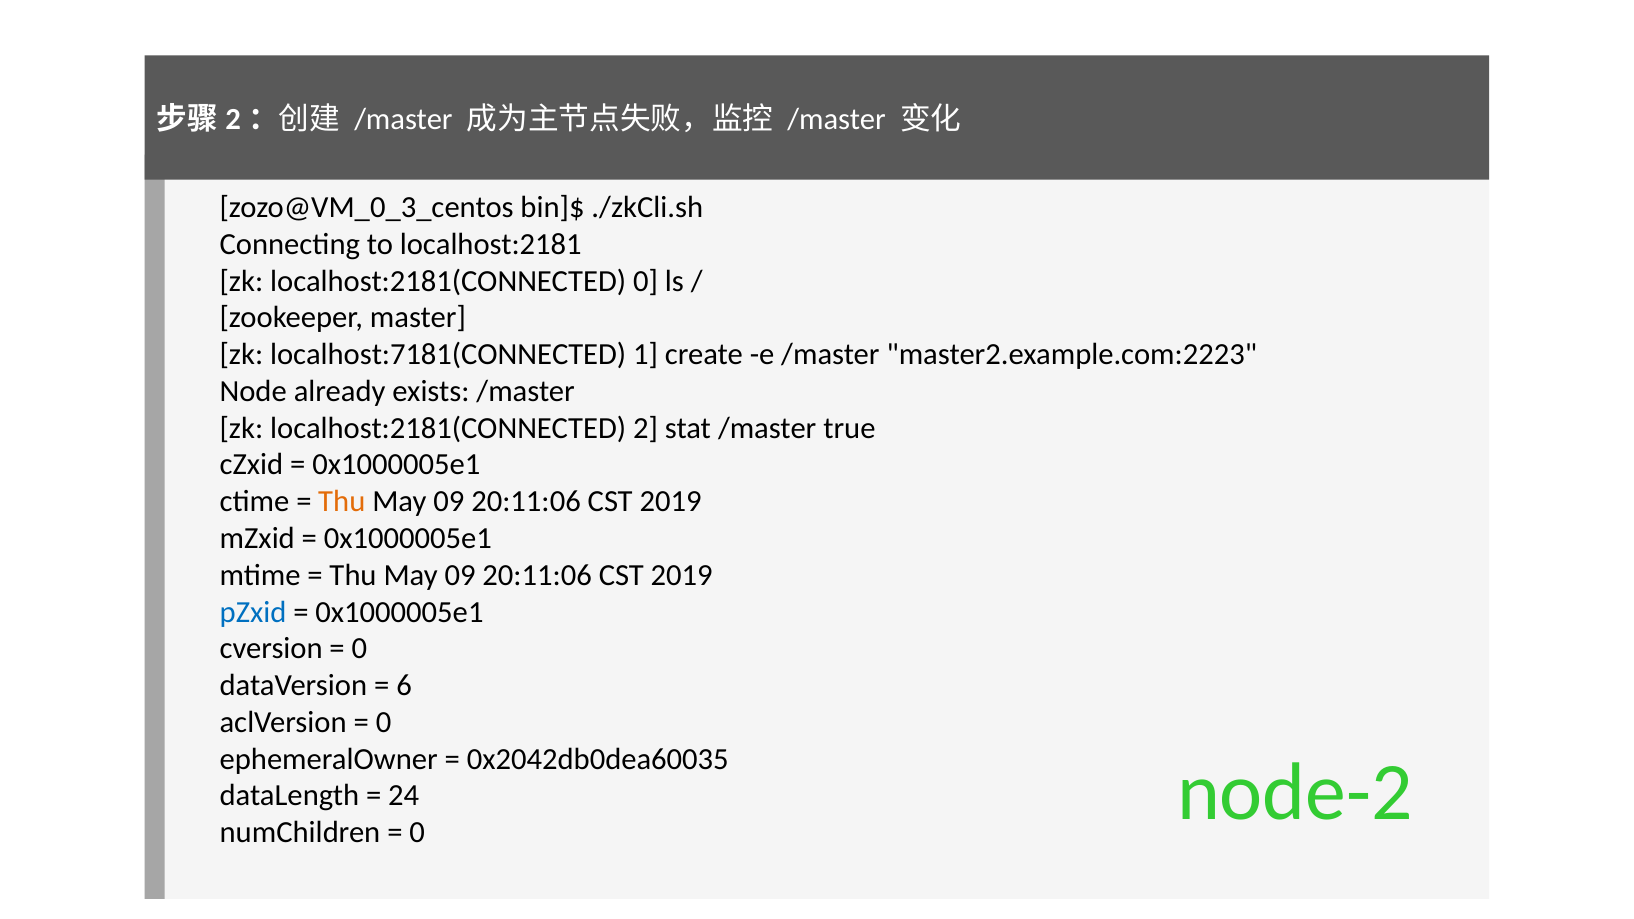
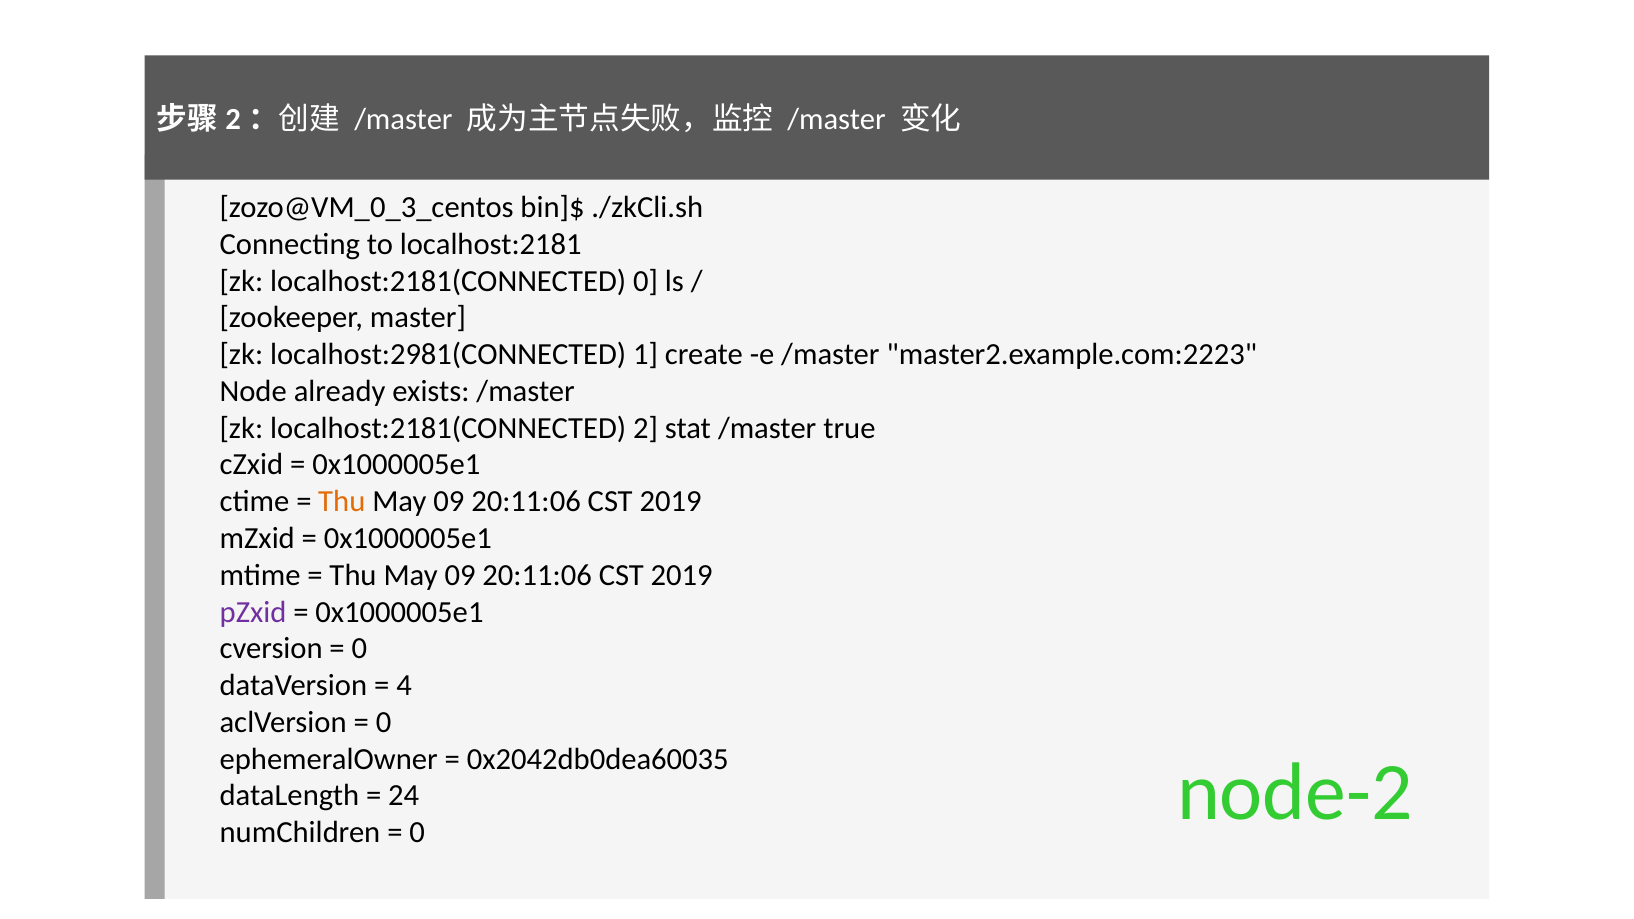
localhost:7181(CONNECTED: localhost:7181(CONNECTED -> localhost:2981(CONNECTED
pZxid colour: blue -> purple
6: 6 -> 4
